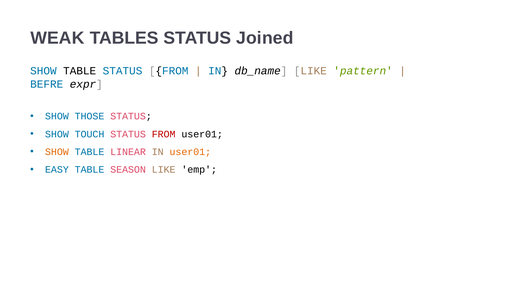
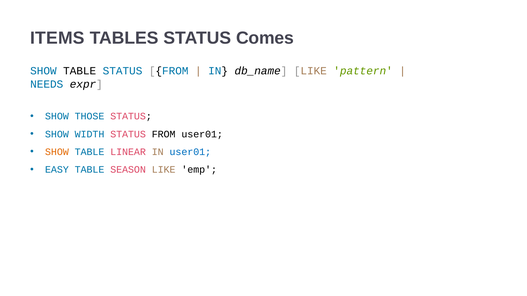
WEAK: WEAK -> ITEMS
Joined: Joined -> Comes
BEFRE: BEFRE -> NEEDS
TOUCH: TOUCH -> WIDTH
FROM at (164, 134) colour: red -> black
user01 at (190, 152) colour: orange -> blue
